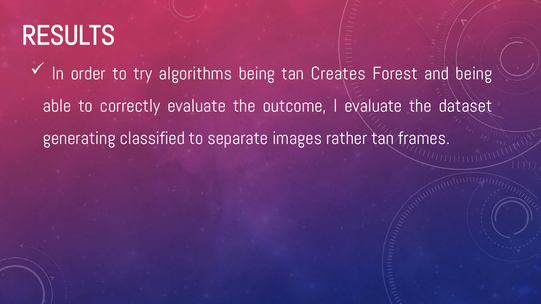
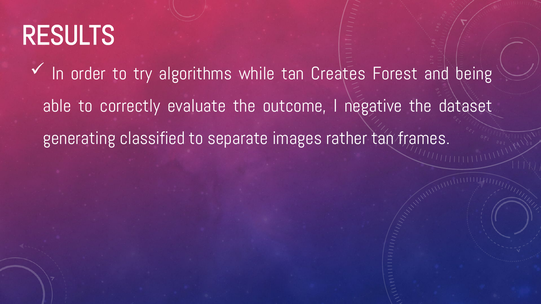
algorithms being: being -> while
I evaluate: evaluate -> negative
